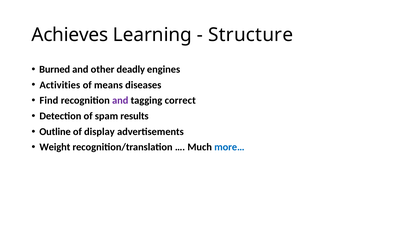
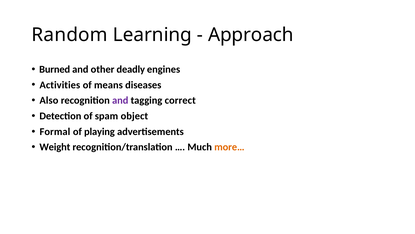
Achieves: Achieves -> Random
Structure: Structure -> Approach
Find: Find -> Also
results: results -> object
Outline: Outline -> Formal
display: display -> playing
more… colour: blue -> orange
